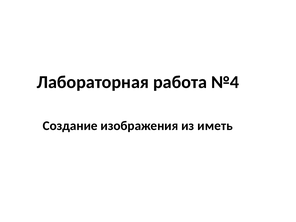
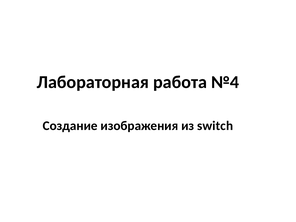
иметь: иметь -> switch
